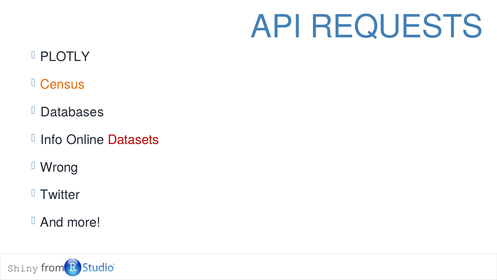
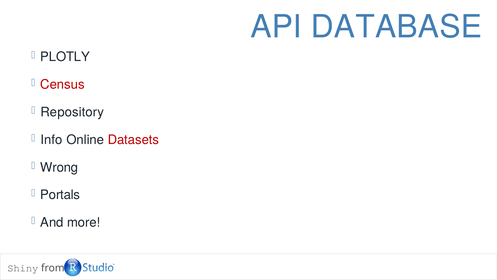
REQUESTS: REQUESTS -> DATABASE
Census colour: orange -> red
Databases: Databases -> Repository
Twitter: Twitter -> Portals
